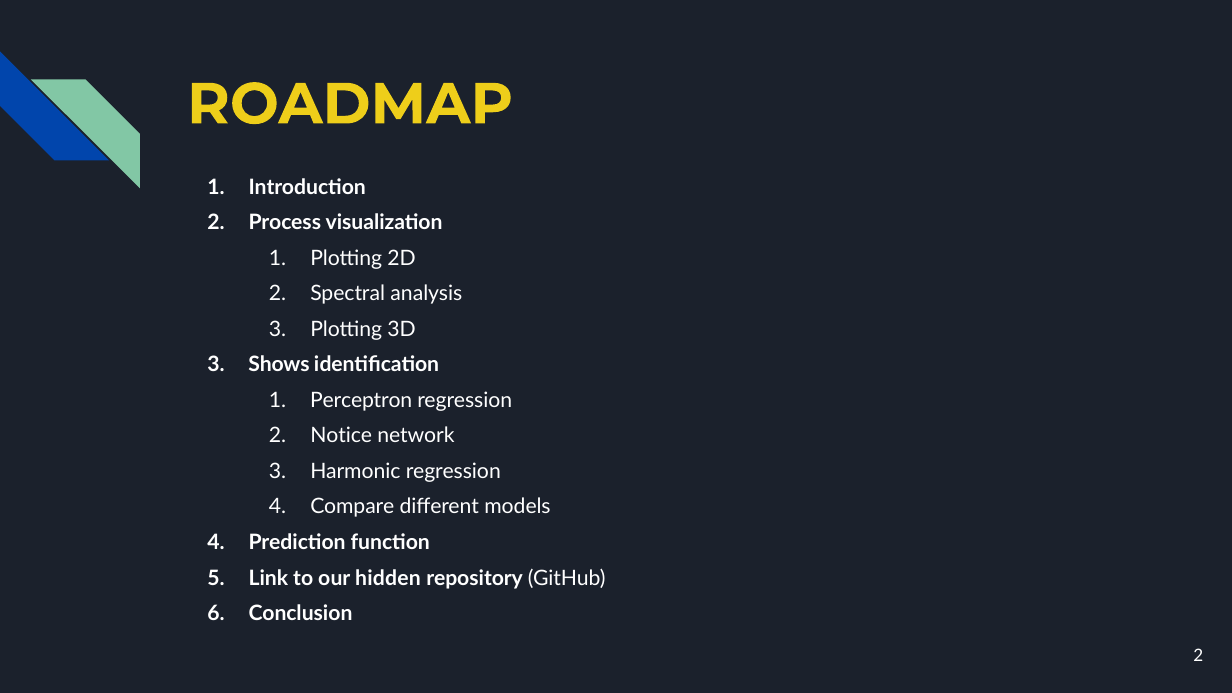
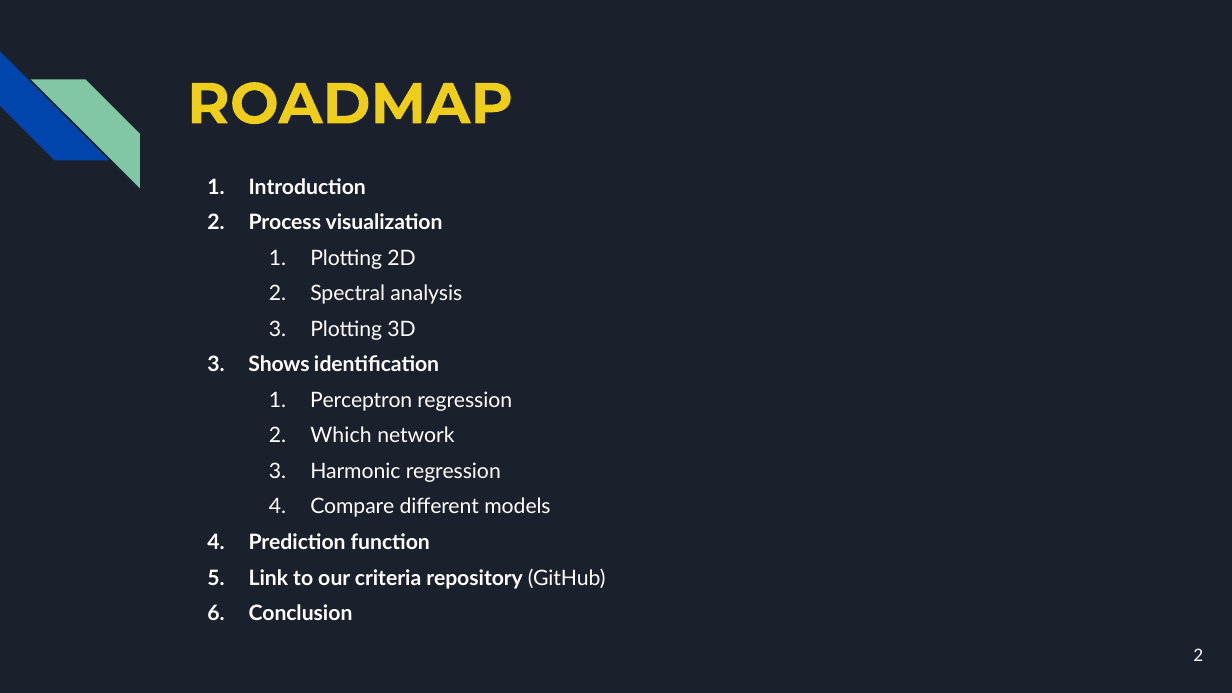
Notice: Notice -> Which
hidden: hidden -> criteria
